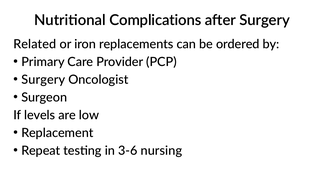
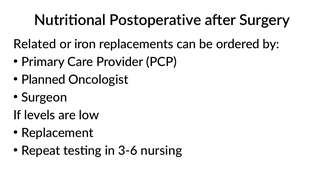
Complications: Complications -> Postoperative
Surgery at (43, 80): Surgery -> Planned
